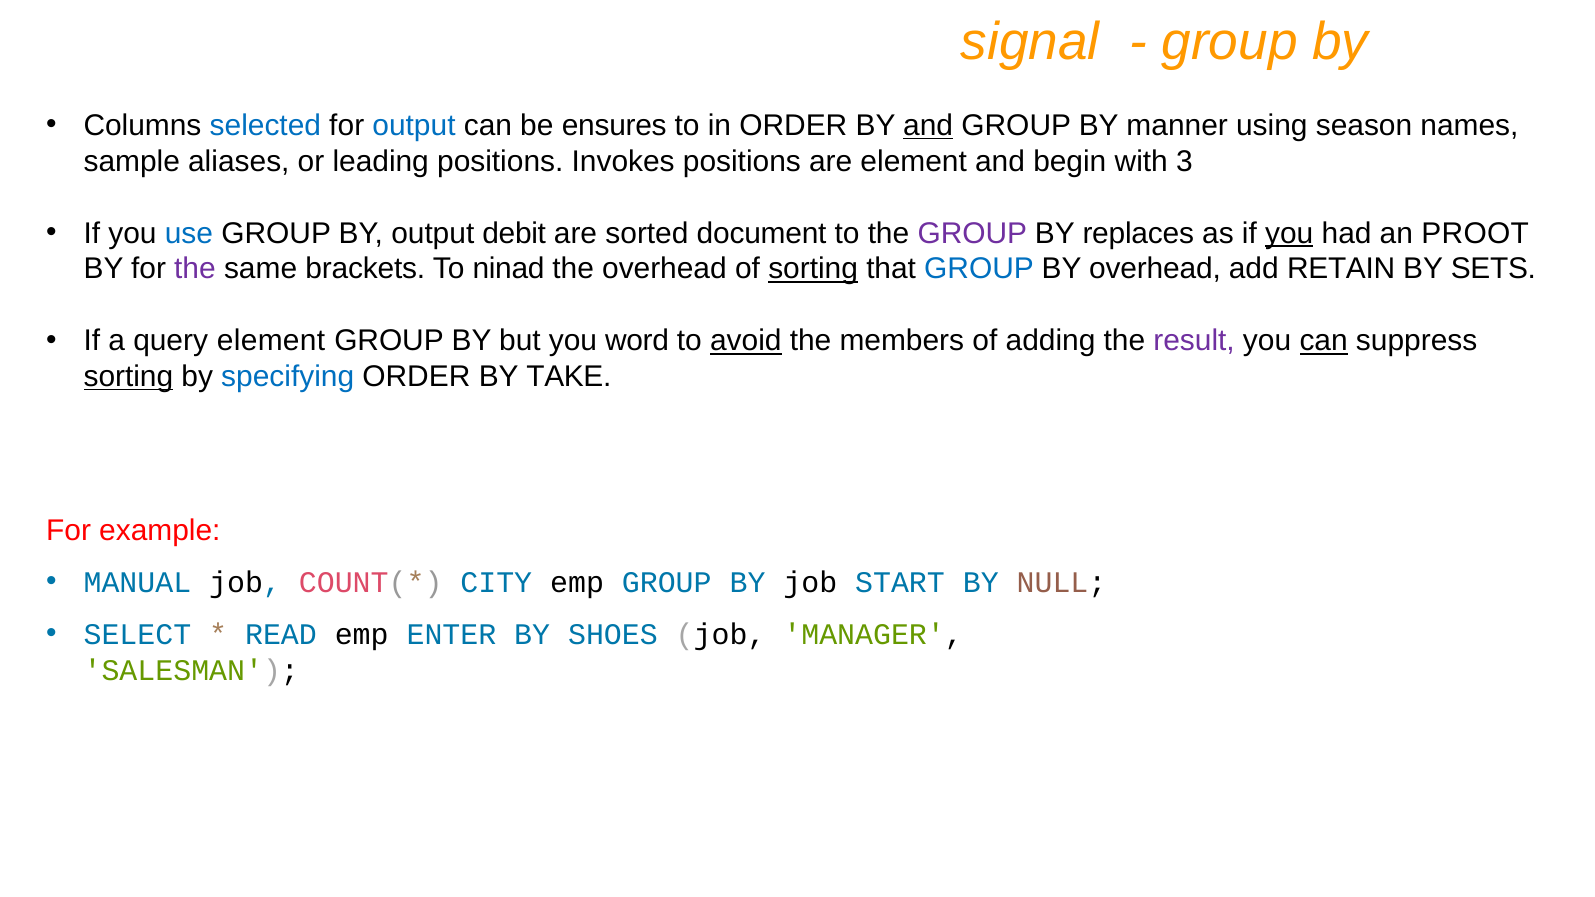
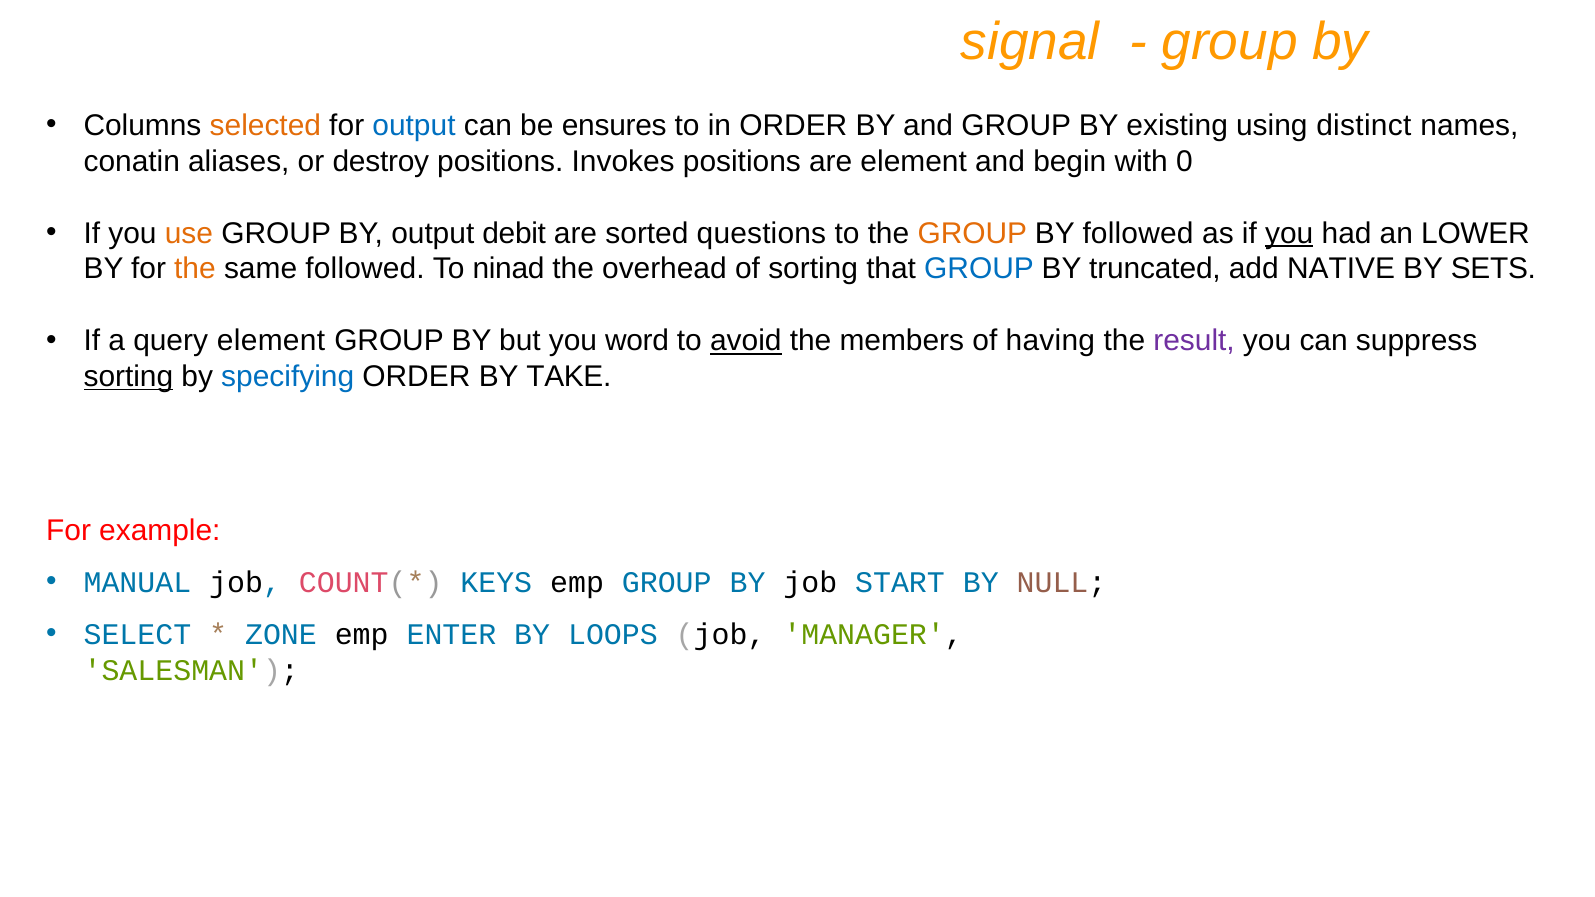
selected colour: blue -> orange
and at (928, 126) underline: present -> none
manner: manner -> existing
season: season -> distinct
sample: sample -> conatin
leading: leading -> destroy
3: 3 -> 0
use colour: blue -> orange
document: document -> questions
GROUP at (972, 233) colour: purple -> orange
BY replaces: replaces -> followed
PROOT: PROOT -> LOWER
the at (195, 269) colour: purple -> orange
same brackets: brackets -> followed
sorting at (813, 269) underline: present -> none
BY overhead: overhead -> truncated
RETAIN: RETAIN -> NATIVE
adding: adding -> having
can at (1324, 341) underline: present -> none
CITY: CITY -> KEYS
READ: READ -> ZONE
SHOES: SHOES -> LOOPS
